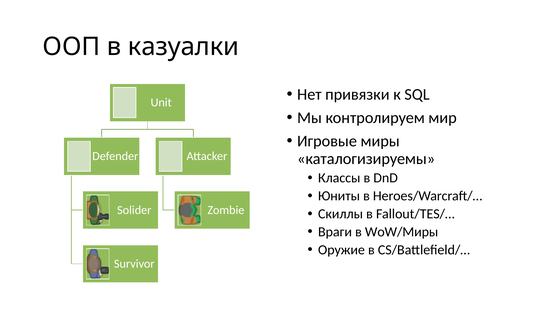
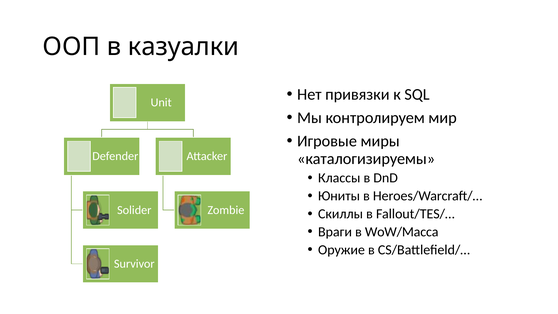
WoW/Миры: WoW/Миры -> WoW/Масса
